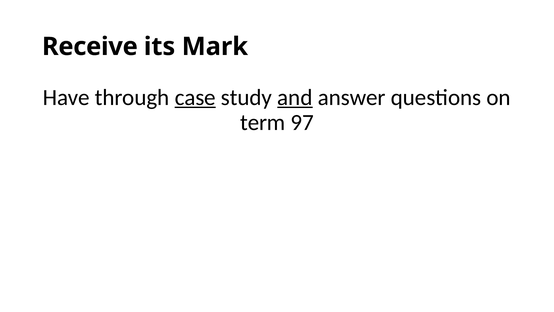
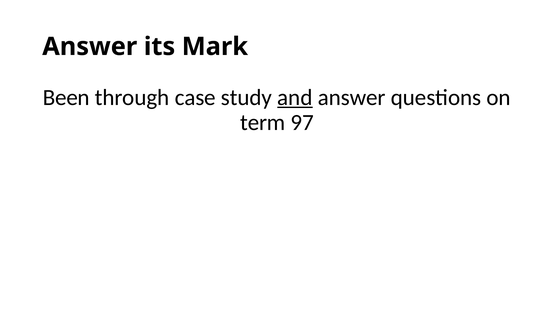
Receive at (90, 47): Receive -> Answer
Have: Have -> Been
case underline: present -> none
